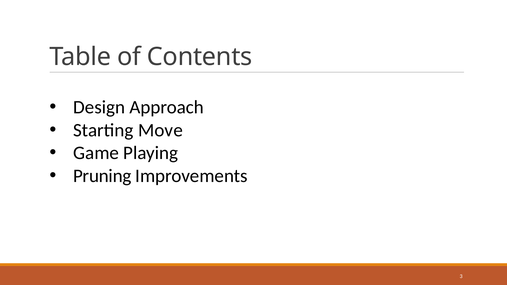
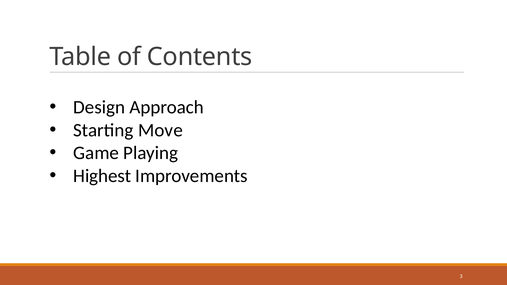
Pruning: Pruning -> Highest
